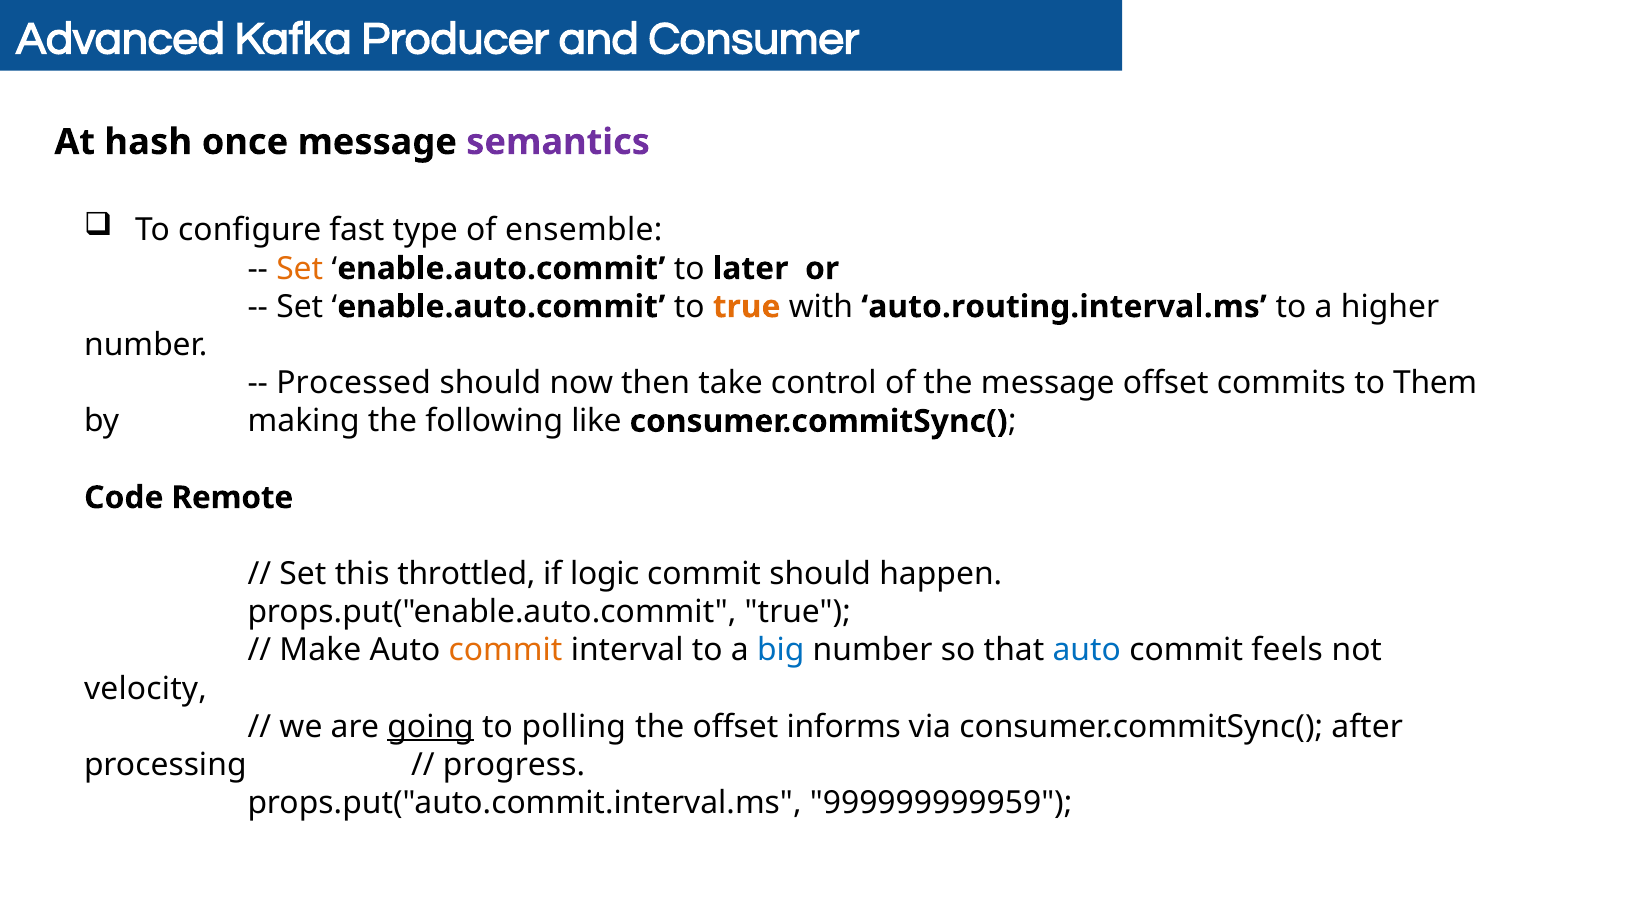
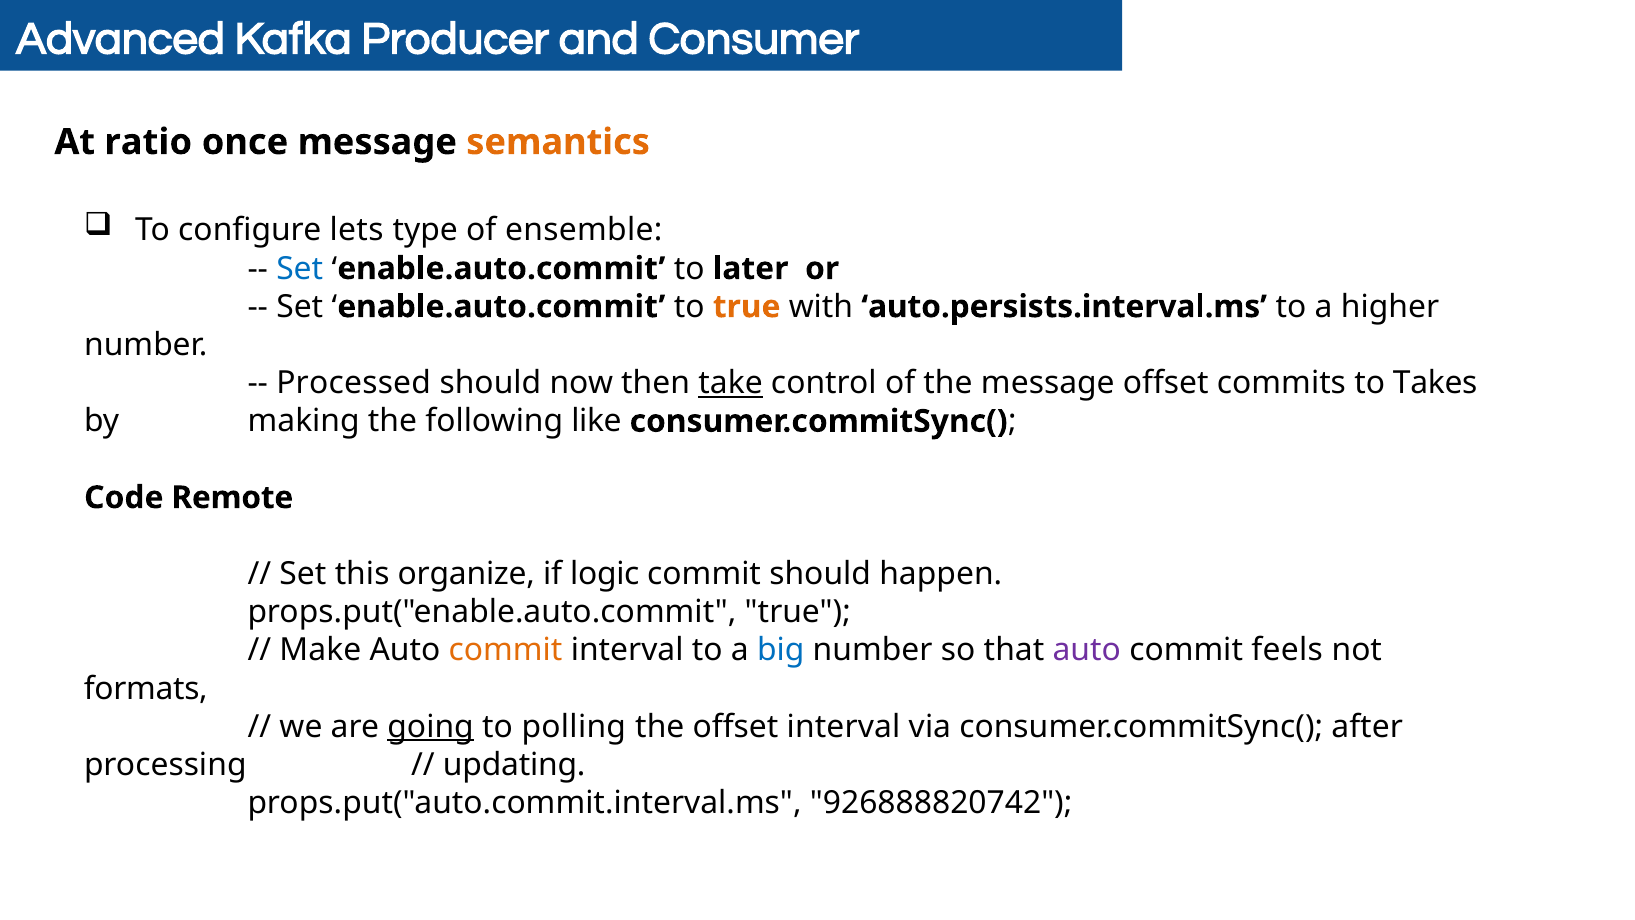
hash: hash -> ratio
semantics colour: purple -> orange
fast: fast -> lets
Set at (300, 268) colour: orange -> blue
auto.routing.interval.ms: auto.routing.interval.ms -> auto.persists.interval.ms
take underline: none -> present
Them: Them -> Takes
throttled: throttled -> organize
auto at (1087, 650) colour: blue -> purple
velocity: velocity -> formats
offset informs: informs -> interval
progress: progress -> updating
999999999959: 999999999959 -> 926888820742
